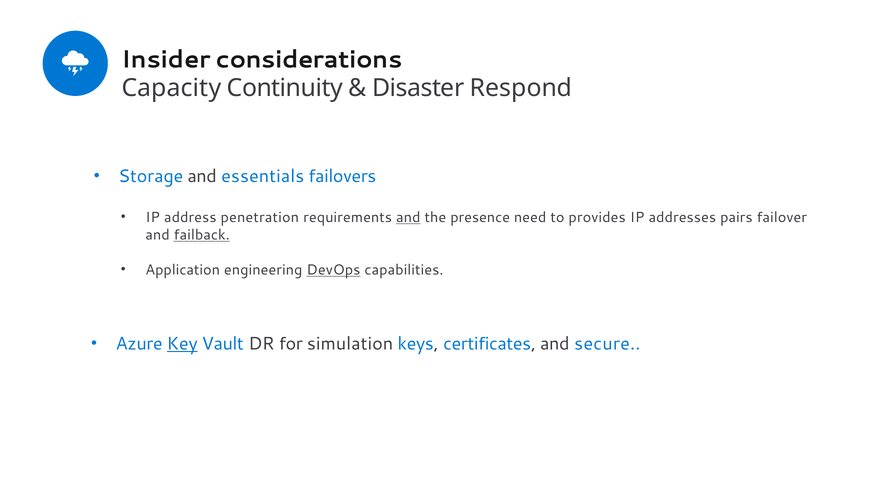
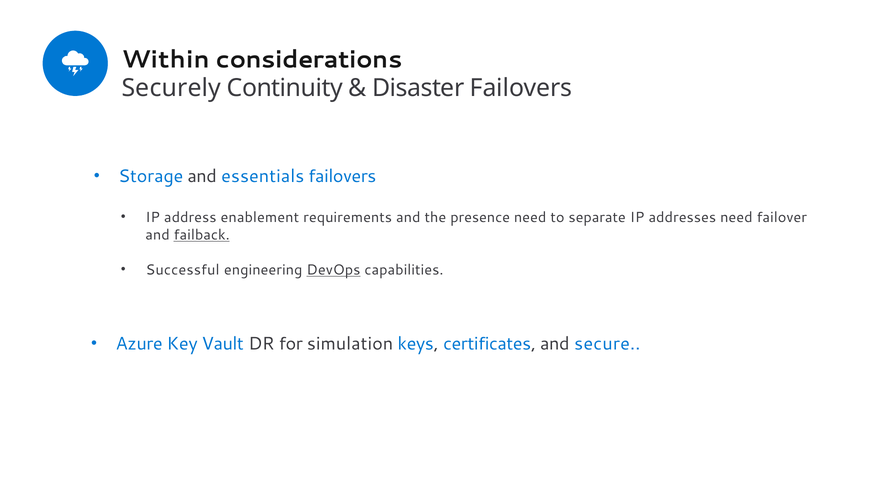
Insider: Insider -> Within
Capacity: Capacity -> Securely
Disaster Respond: Respond -> Failovers
penetration: penetration -> enablement
and at (408, 217) underline: present -> none
provides: provides -> separate
addresses pairs: pairs -> need
Application: Application -> Successful
Key underline: present -> none
